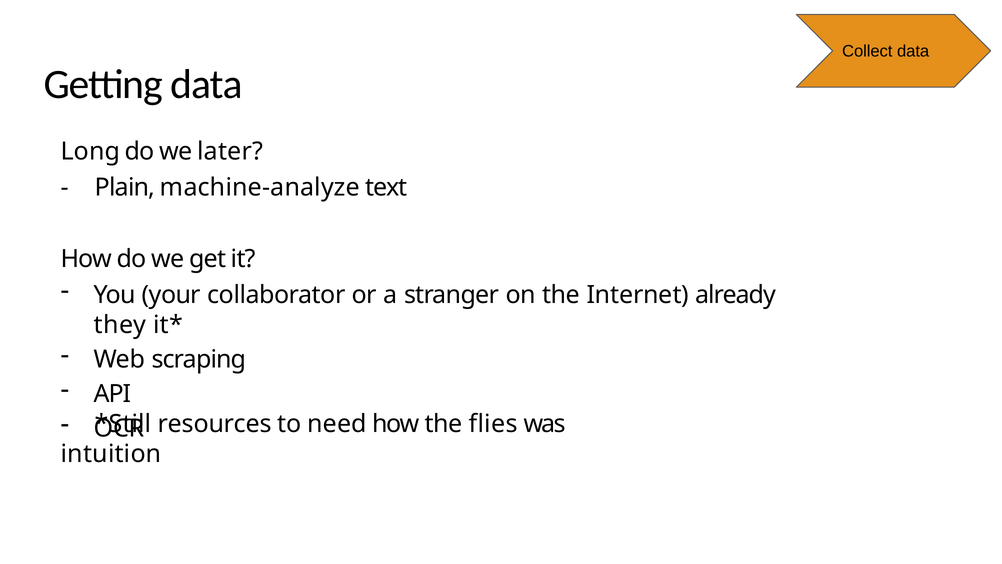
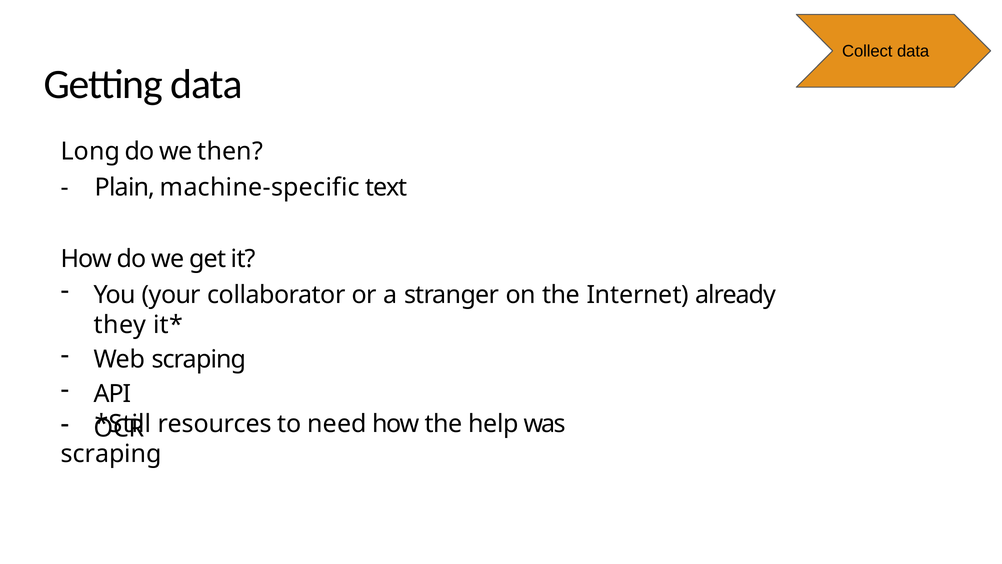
later: later -> then
machine-analyze: machine-analyze -> machine-specific
flies: flies -> help
intuition at (111, 454): intuition -> scraping
